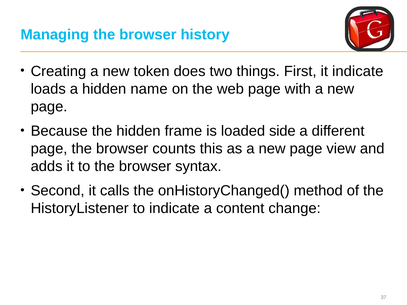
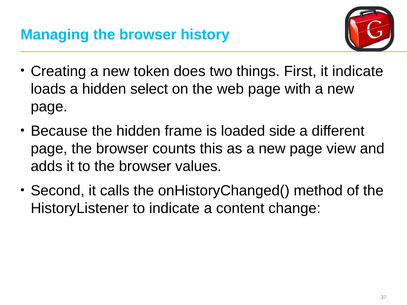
name: name -> select
syntax: syntax -> values
